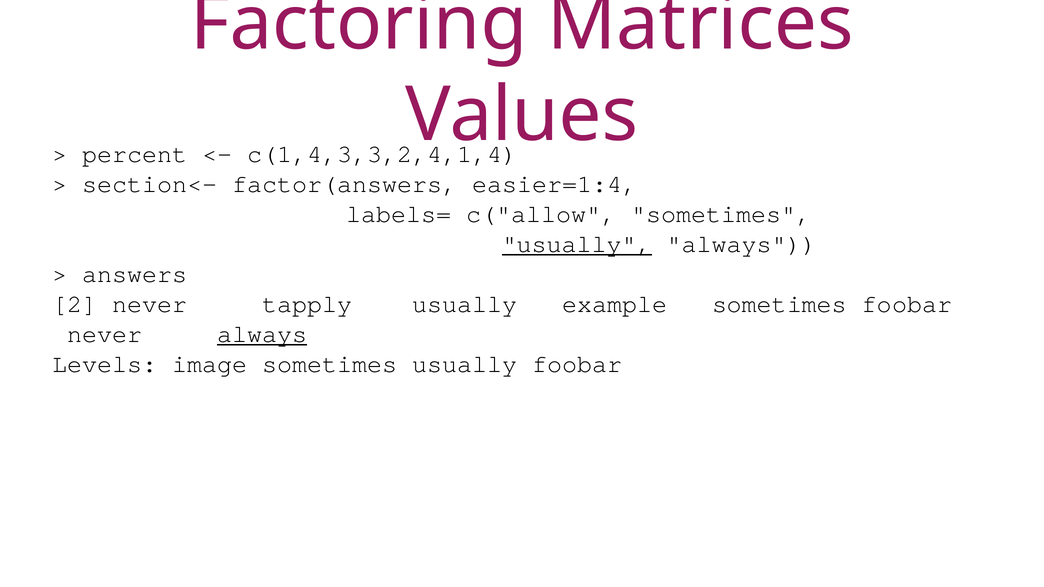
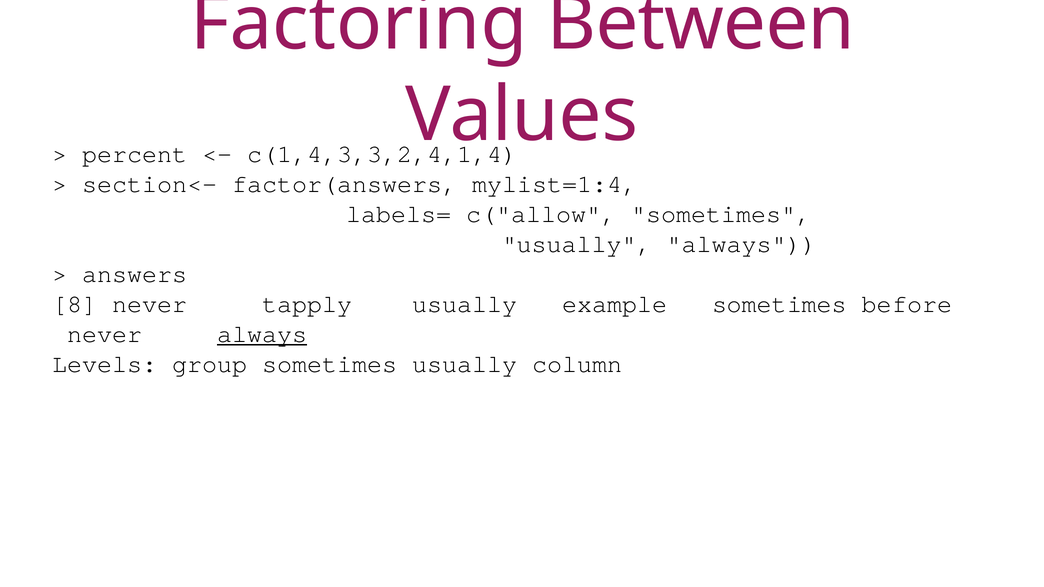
Matrices: Matrices -> Between
easier=1:4: easier=1:4 -> mylist=1:4
usually at (577, 244) underline: present -> none
2: 2 -> 8
sometimes foobar: foobar -> before
image: image -> group
usually foobar: foobar -> column
